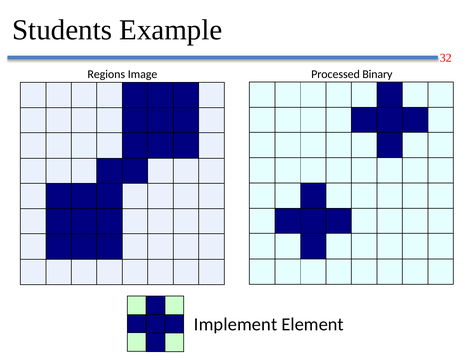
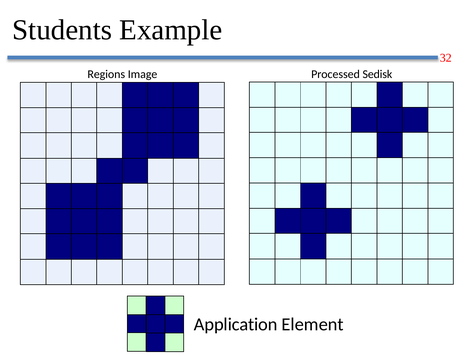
Binary: Binary -> Sedisk
Implement: Implement -> Application
